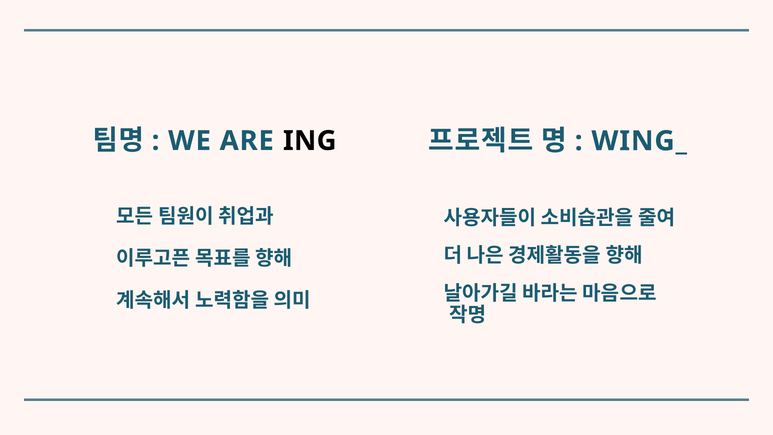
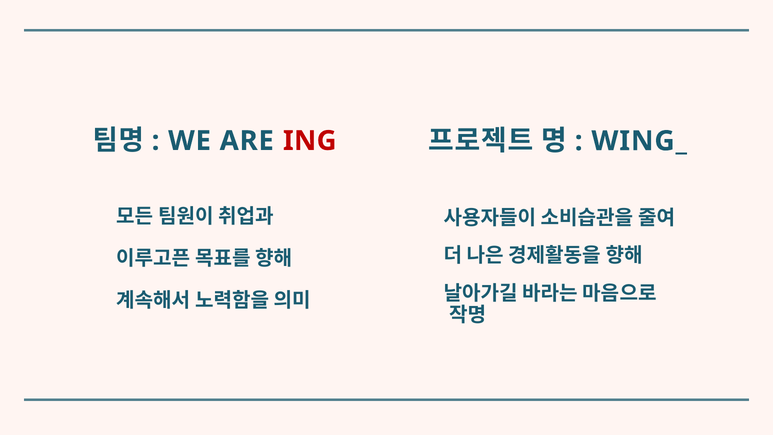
ING colour: black -> red
